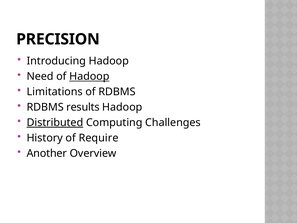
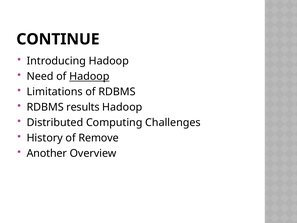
PRECISION: PRECISION -> CONTINUE
Distributed underline: present -> none
Require: Require -> Remove
